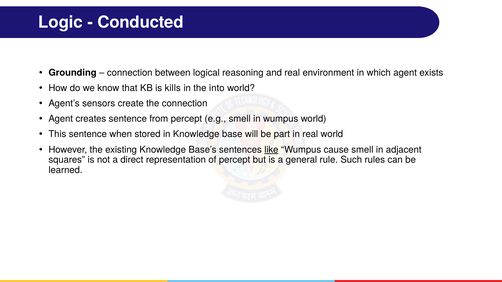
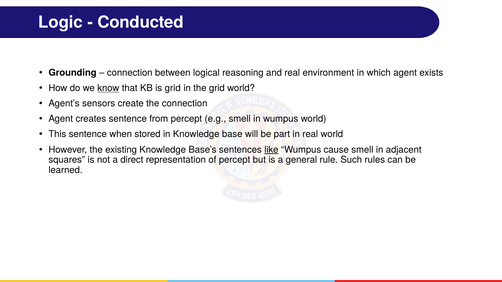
know underline: none -> present
is kills: kills -> grid
the into: into -> grid
